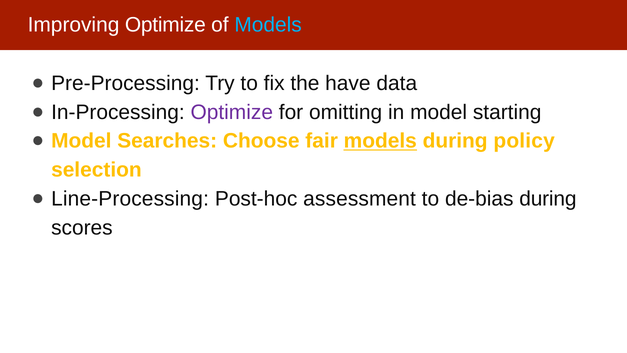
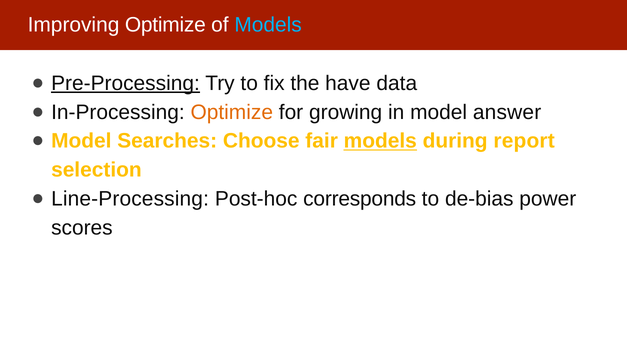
Pre-Processing underline: none -> present
Optimize at (232, 112) colour: purple -> orange
omitting: omitting -> growing
starting: starting -> answer
policy: policy -> report
assessment: assessment -> corresponds
de-bias during: during -> power
